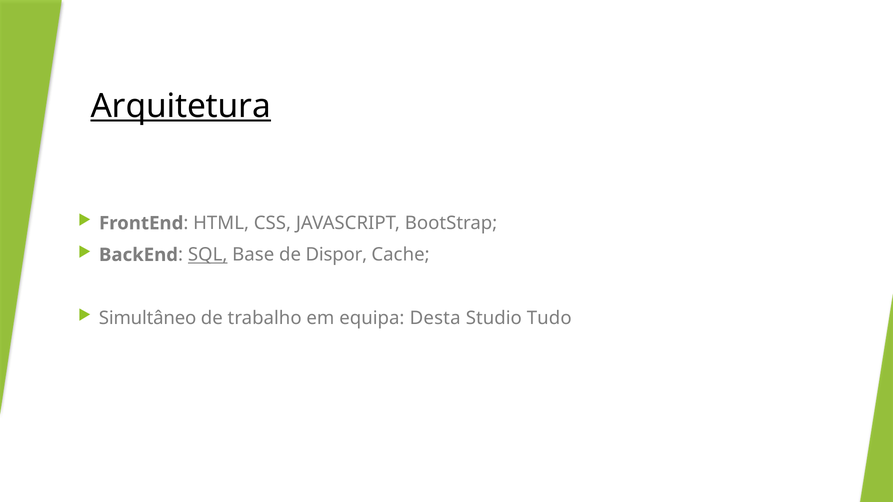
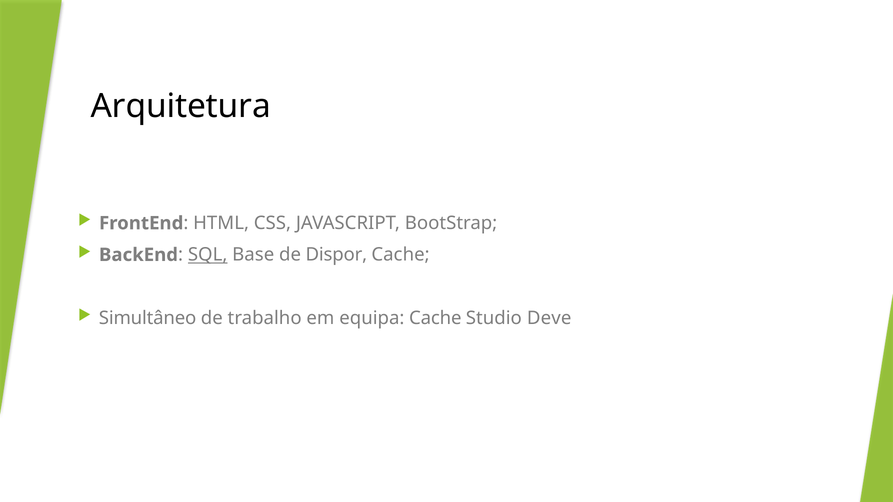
Arquitetura underline: present -> none
equipa Desta: Desta -> Cache
Tudo: Tudo -> Deve
